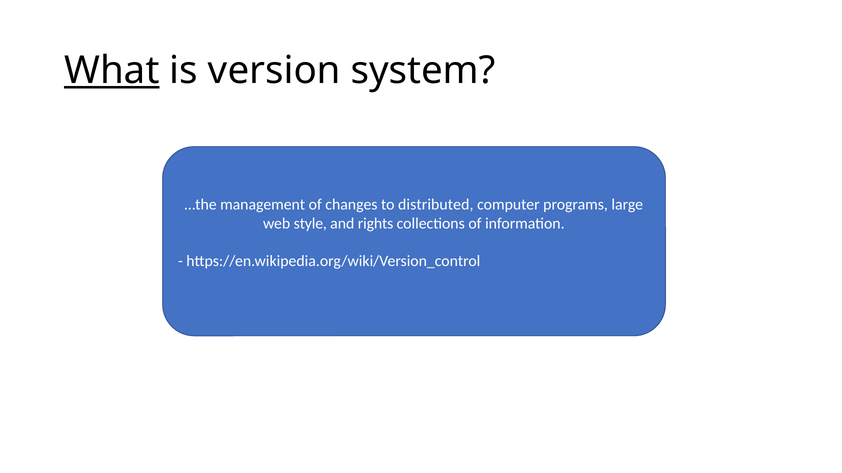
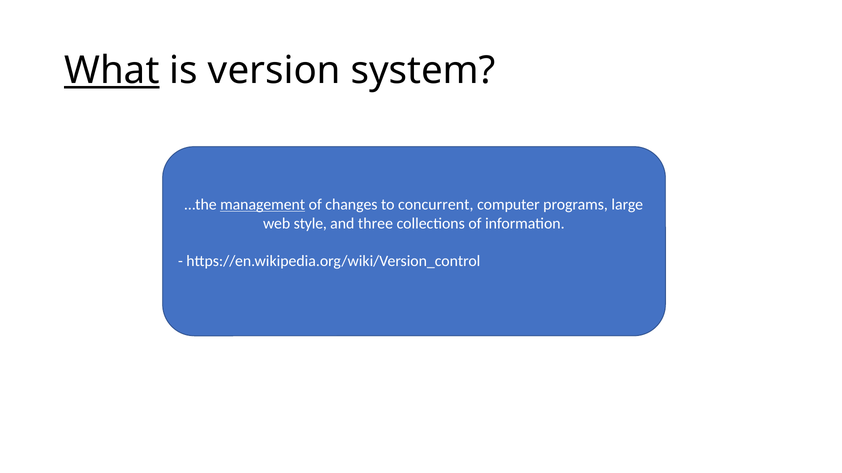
management underline: none -> present
distributed: distributed -> concurrent
rights: rights -> three
